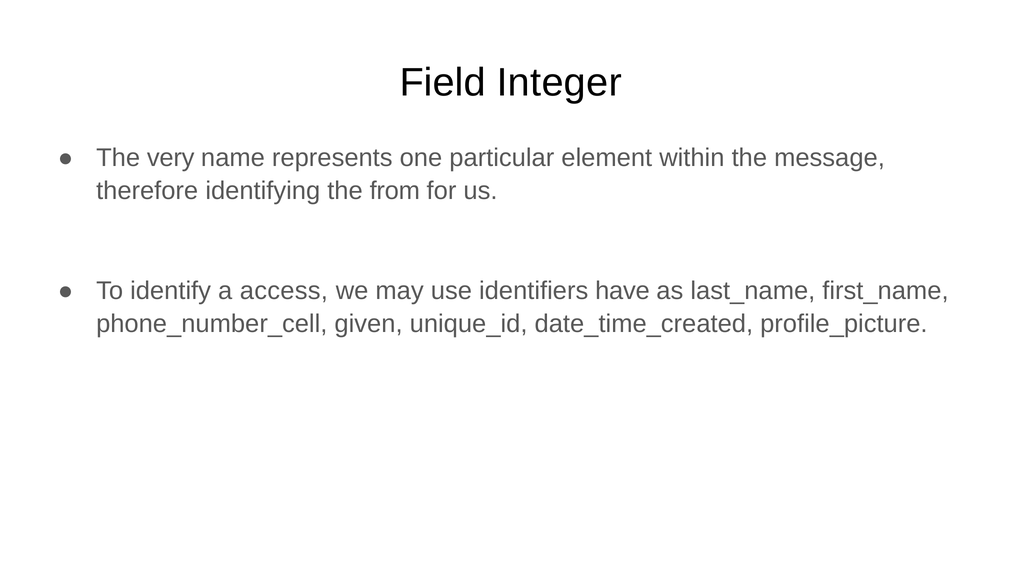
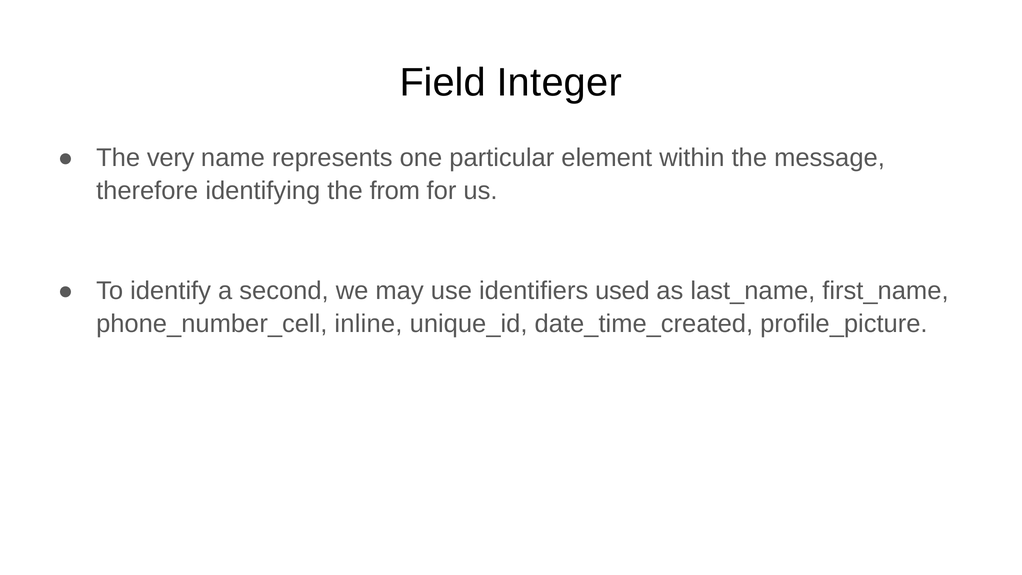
access: access -> second
have: have -> used
given: given -> inline
